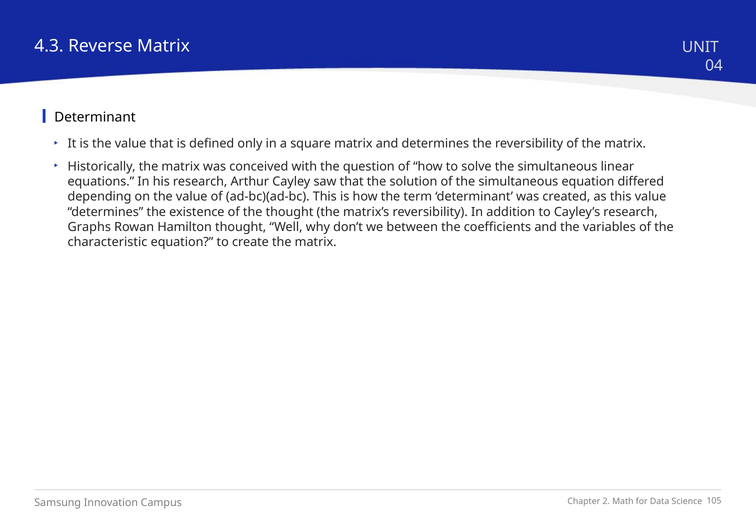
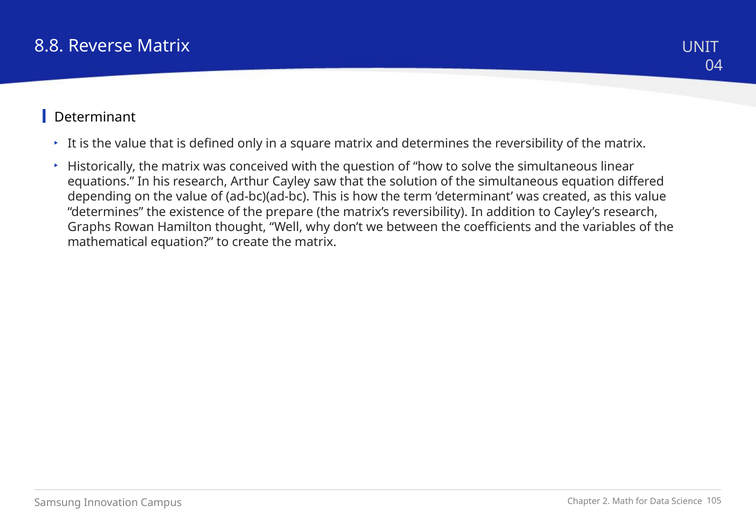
4.3: 4.3 -> 8.8
the thought: thought -> prepare
characteristic: characteristic -> mathematical
